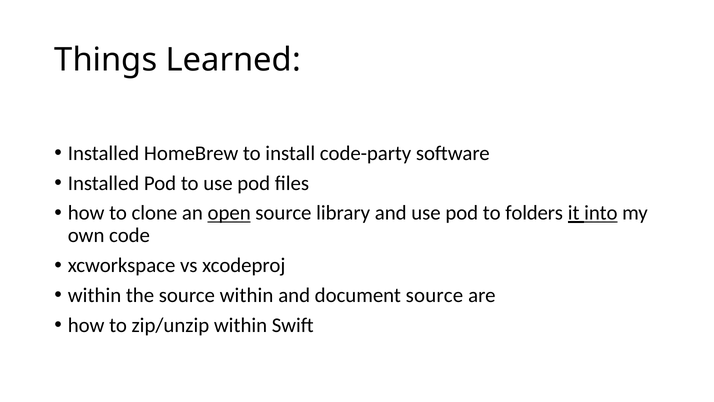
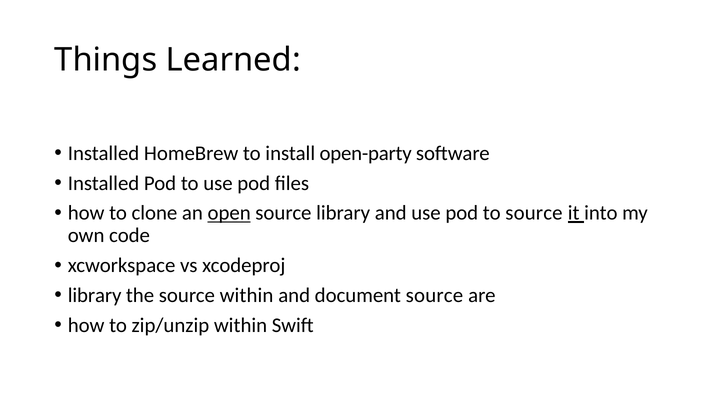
code-party: code-party -> open-party
to folders: folders -> source
into underline: present -> none
within at (95, 295): within -> library
